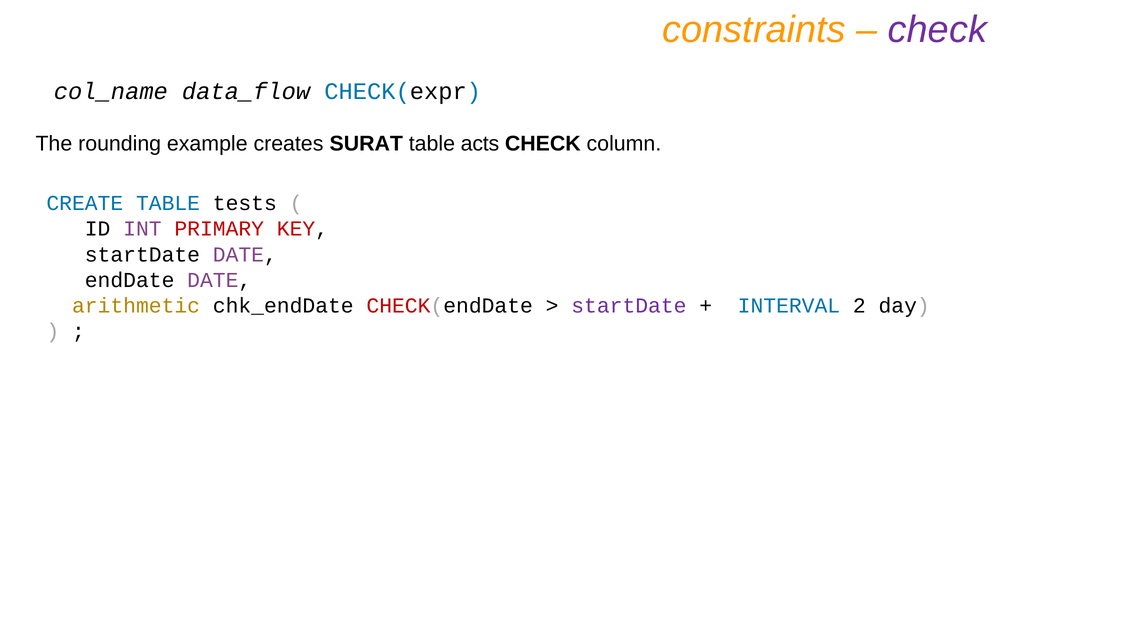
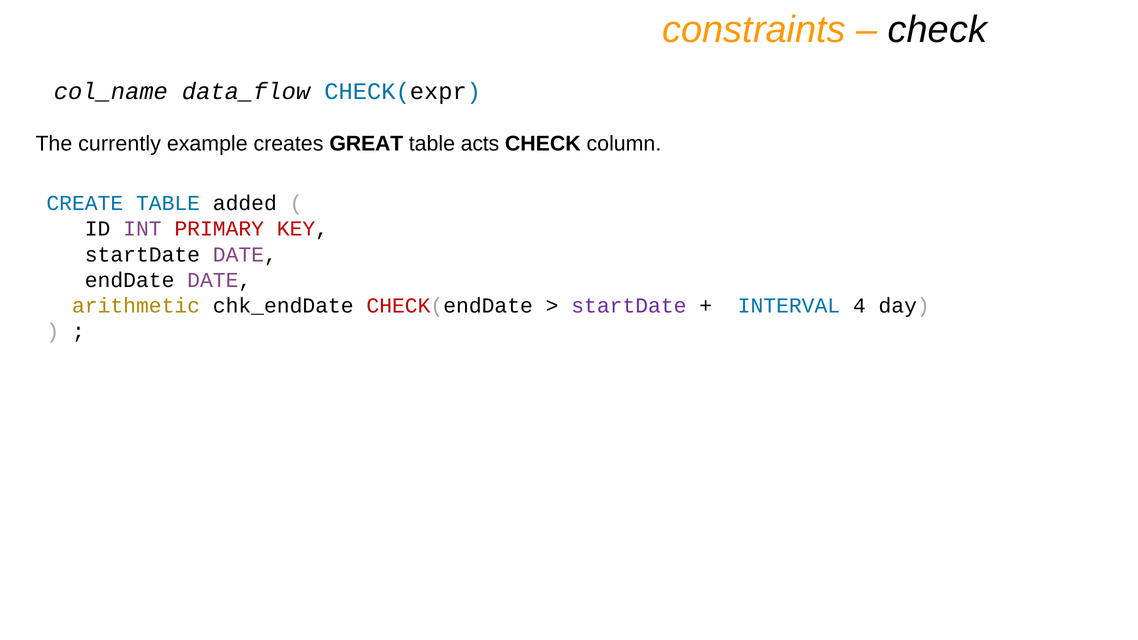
check at (937, 30) colour: purple -> black
rounding: rounding -> currently
SURAT: SURAT -> GREAT
tests: tests -> added
2: 2 -> 4
